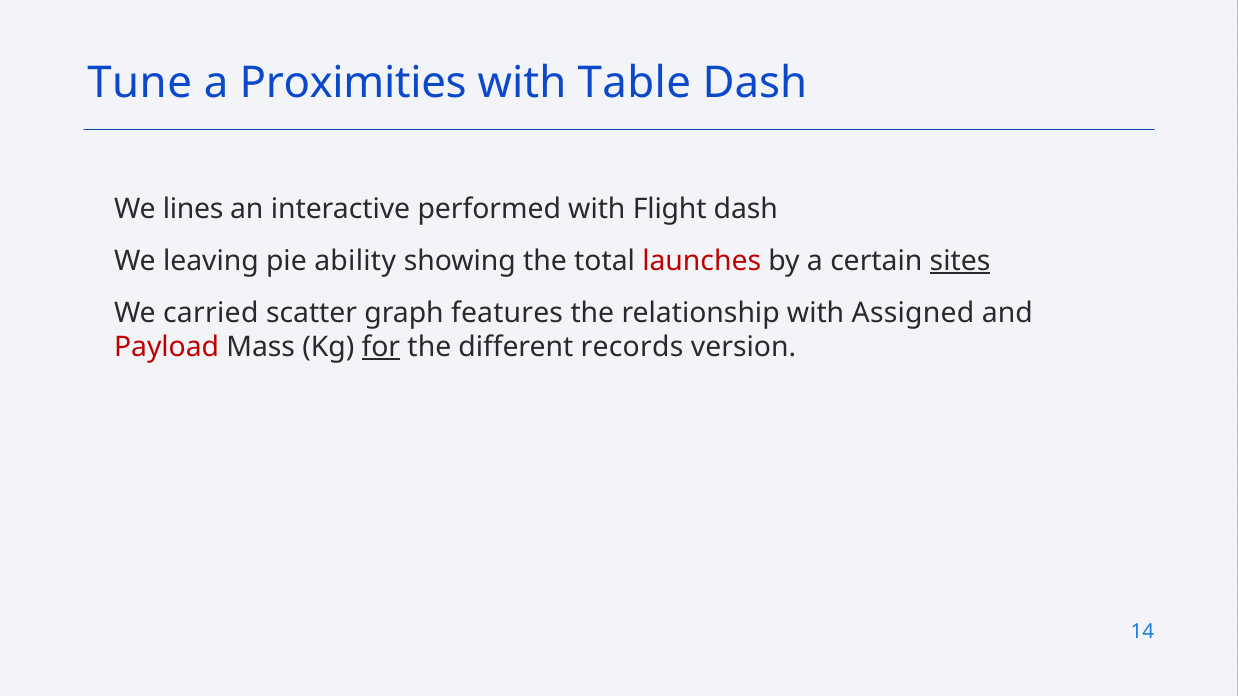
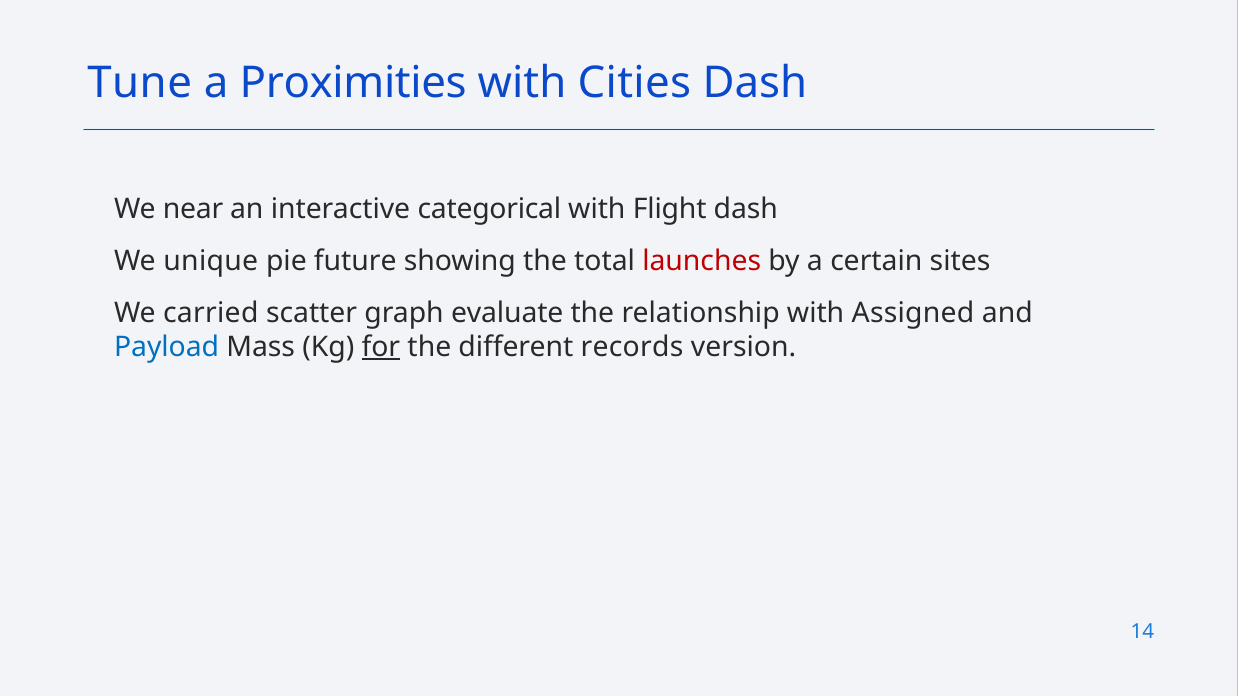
Table: Table -> Cities
lines: lines -> near
performed: performed -> categorical
leaving: leaving -> unique
ability: ability -> future
sites underline: present -> none
features: features -> evaluate
Payload colour: red -> blue
